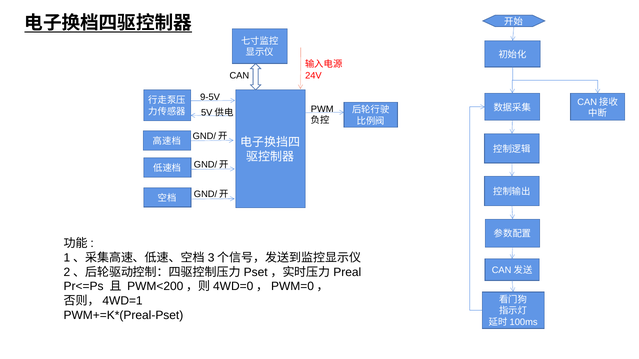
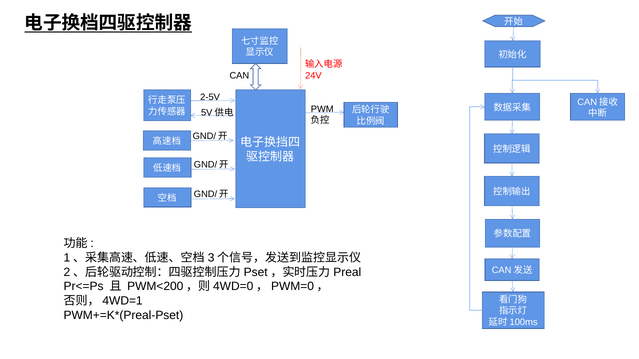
9-5V: 9-5V -> 2-5V
